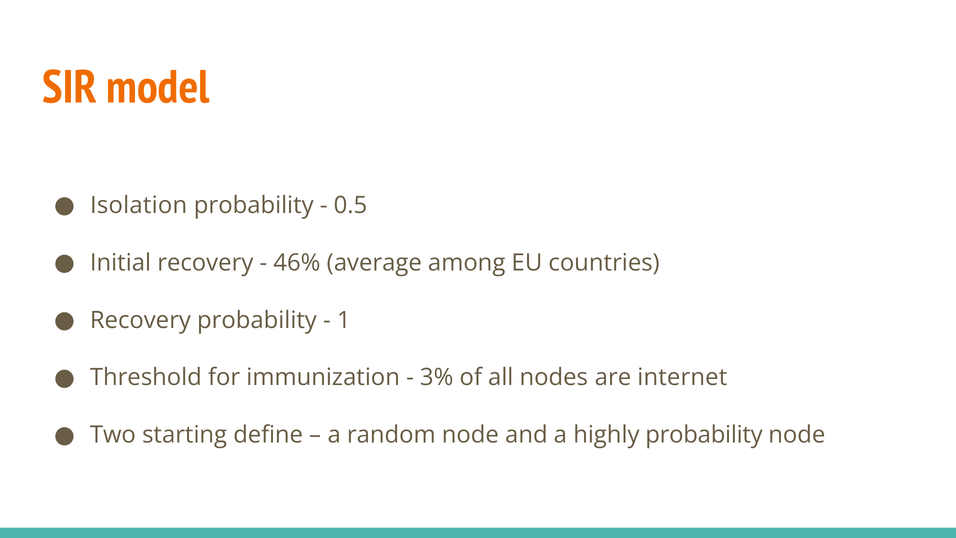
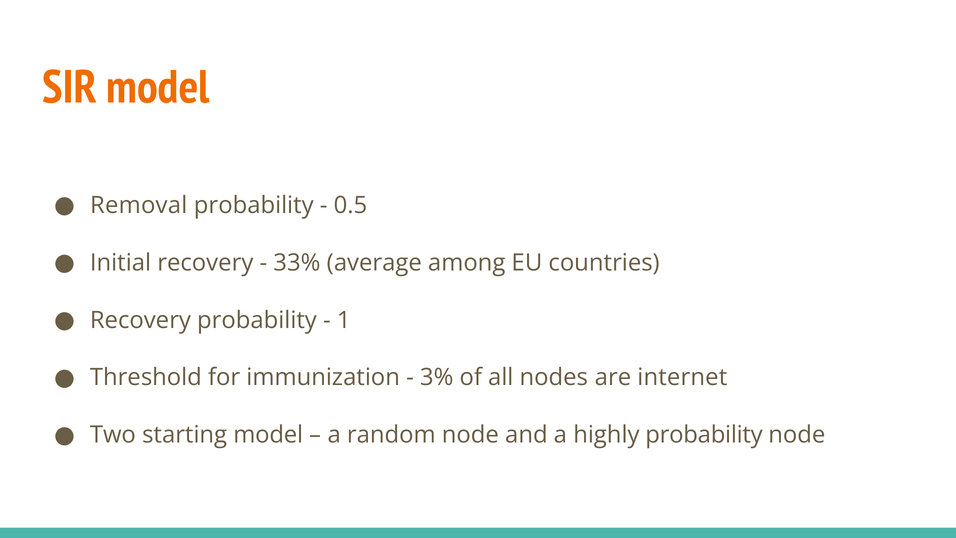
Isolation: Isolation -> Removal
46%: 46% -> 33%
starting define: define -> model
